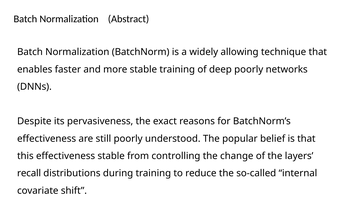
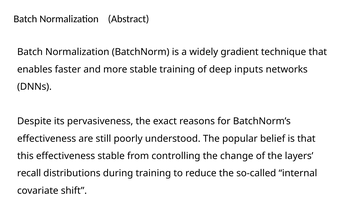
allowing: allowing -> gradient
deep poorly: poorly -> inputs
